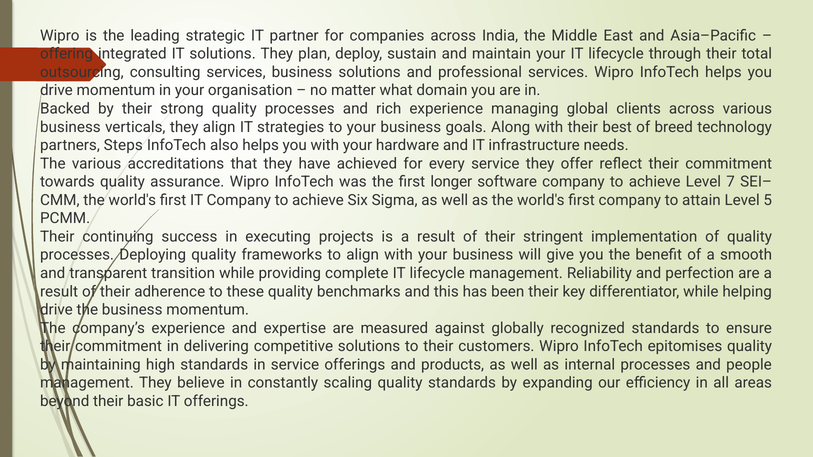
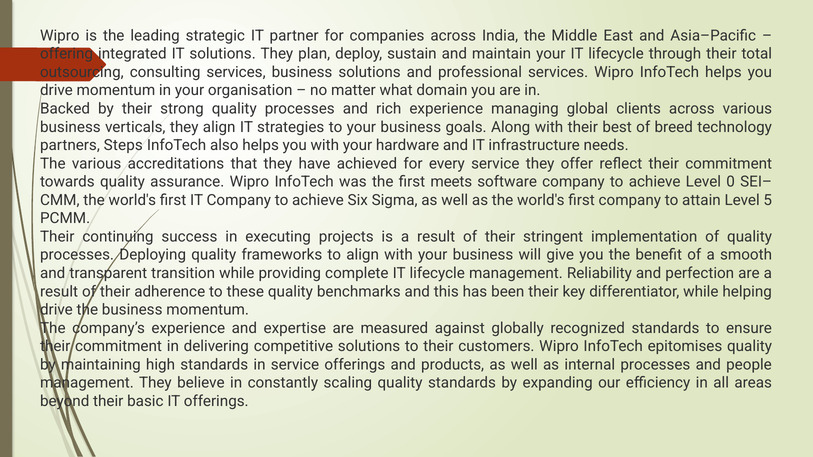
longer: longer -> meets
7: 7 -> 0
